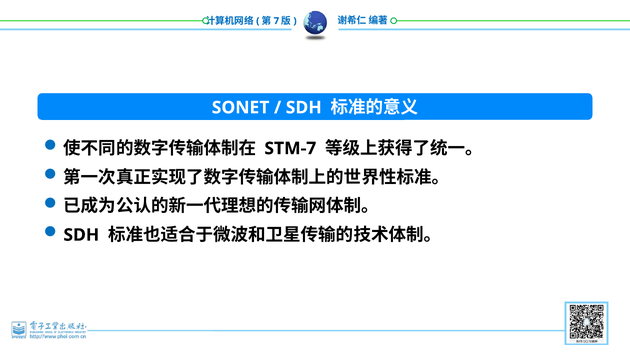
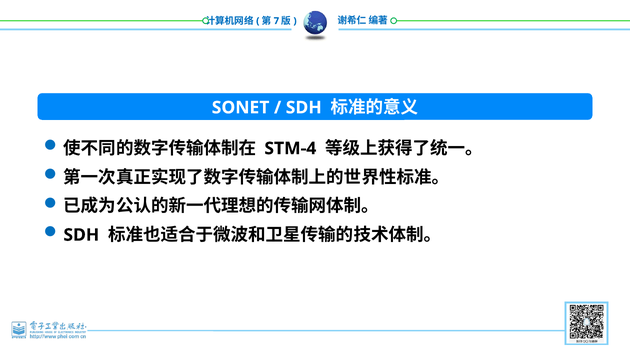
STM-7: STM-7 -> STM-4
